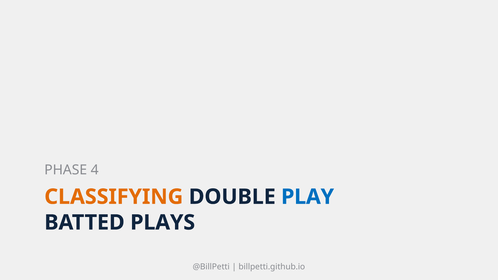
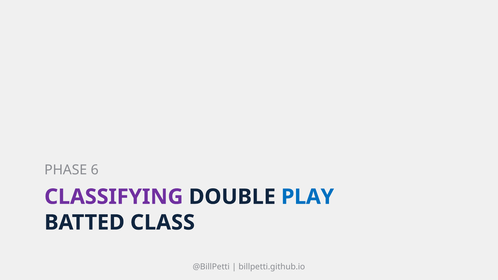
4: 4 -> 6
CLASSIFYING colour: orange -> purple
PLAYS: PLAYS -> CLASS
